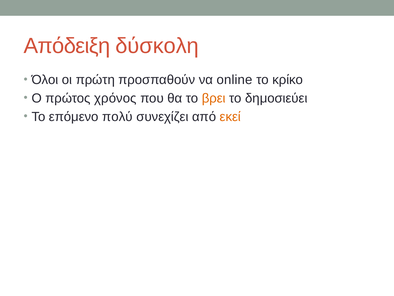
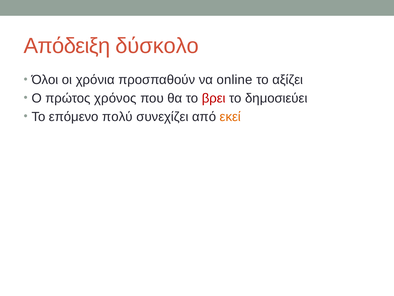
δύσκολη: δύσκολη -> δύσκολο
πρώτη: πρώτη -> χρόνια
κρίκο: κρίκο -> αξίζει
βρει colour: orange -> red
